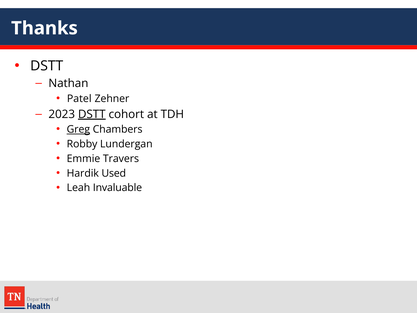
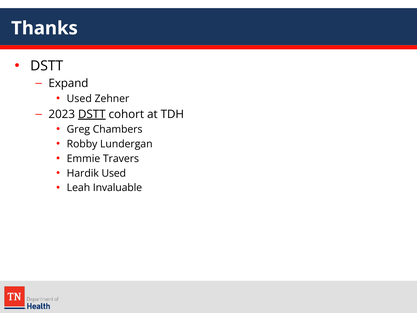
Nathan: Nathan -> Expand
Patel at (79, 98): Patel -> Used
Greg underline: present -> none
